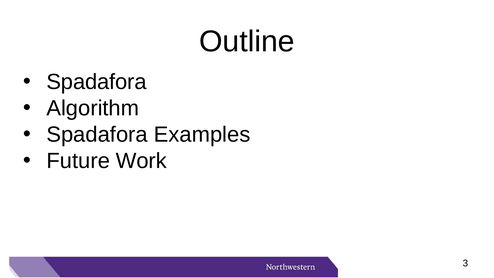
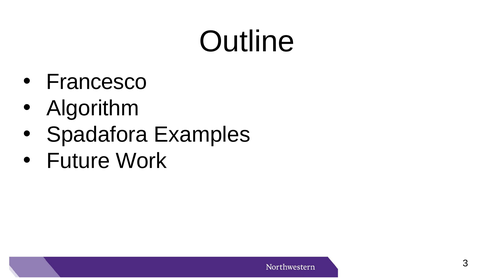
Spadafora at (97, 82): Spadafora -> Francesco
